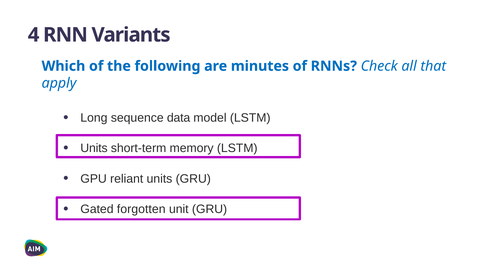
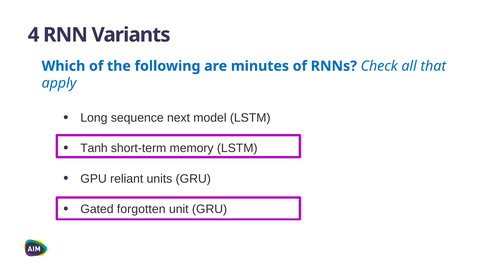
data: data -> next
Units at (94, 148): Units -> Tanh
